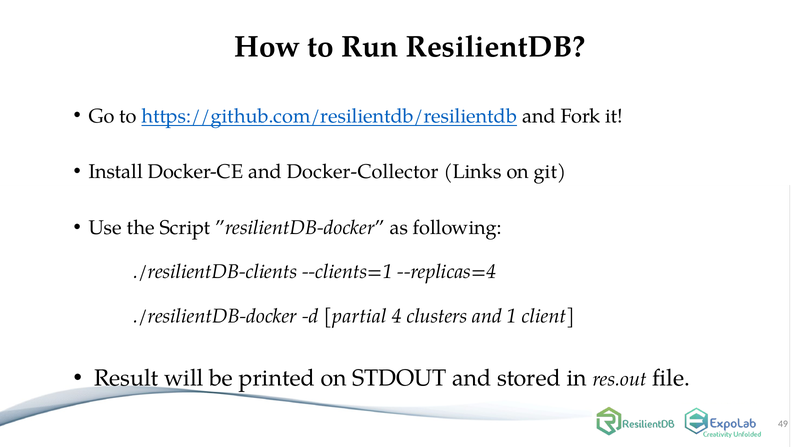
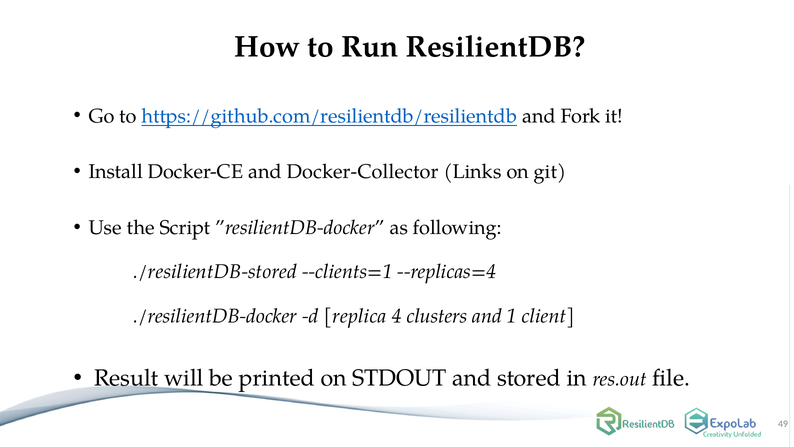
./resilientDB-clients: ./resilientDB-clients -> ./resilientDB-stored
partial: partial -> replica
